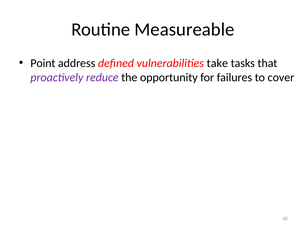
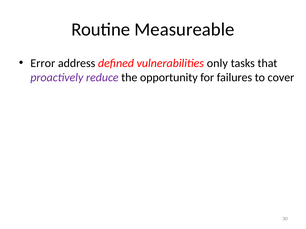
Point: Point -> Error
take: take -> only
